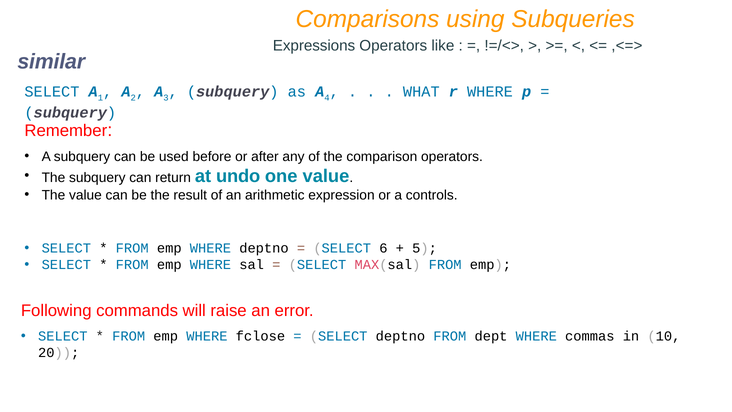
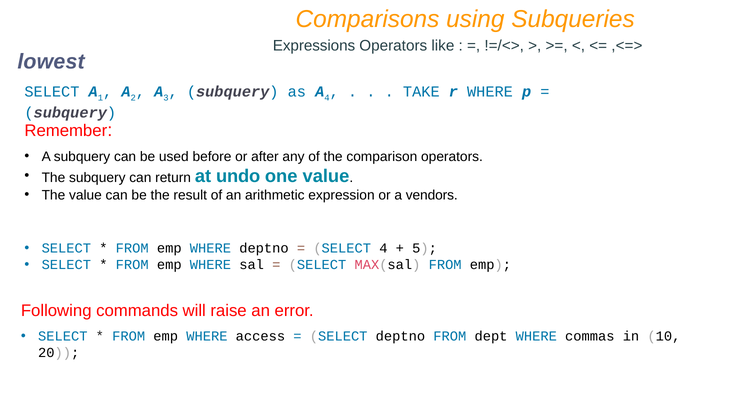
similar: similar -> lowest
WHAT: WHAT -> TAKE
controls: controls -> vendors
SELECT 6: 6 -> 4
fclose: fclose -> access
